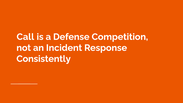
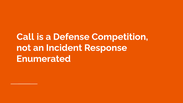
Consistently: Consistently -> Enumerated
